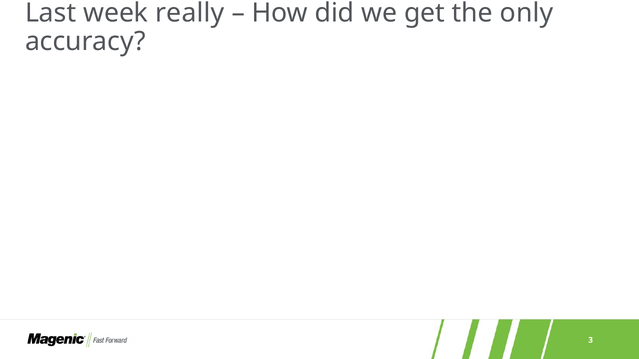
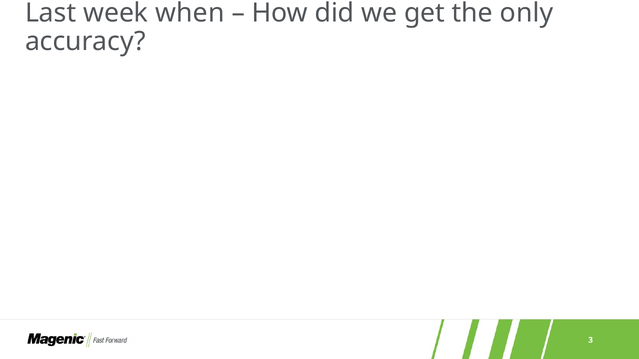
really: really -> when
